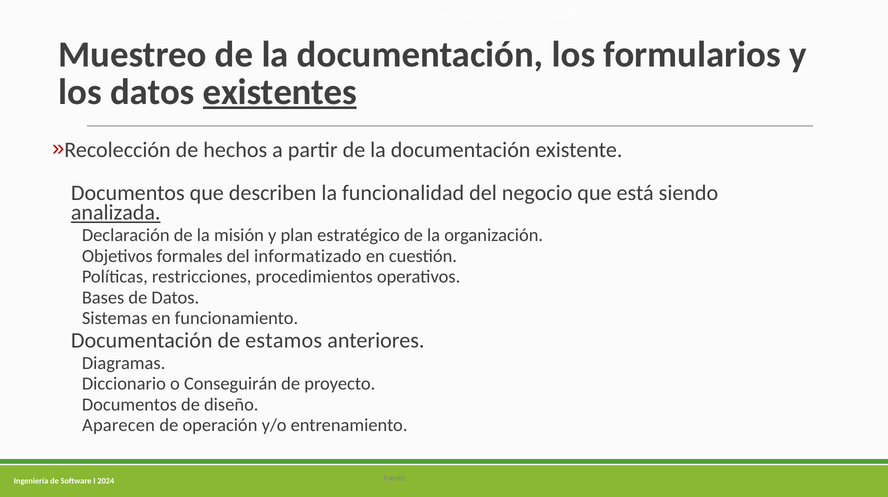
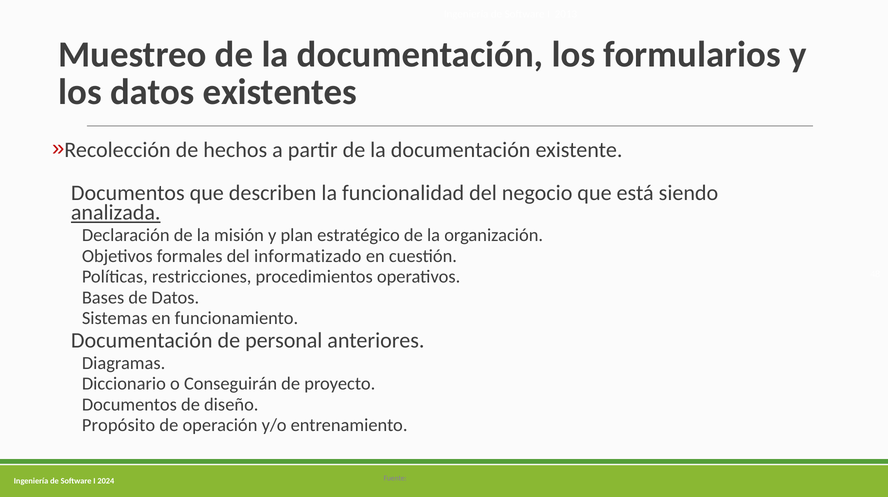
existentes underline: present -> none
estamos: estamos -> personal
Aparecen: Aparecen -> Propósito
